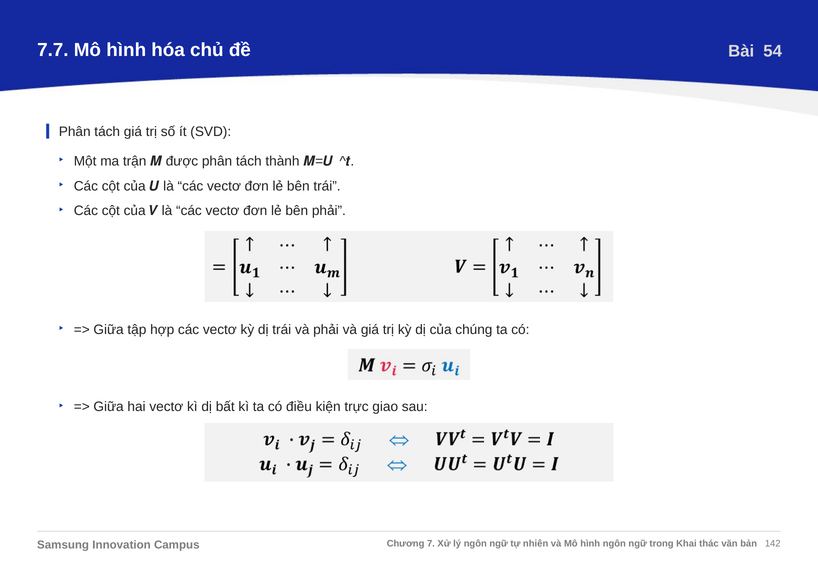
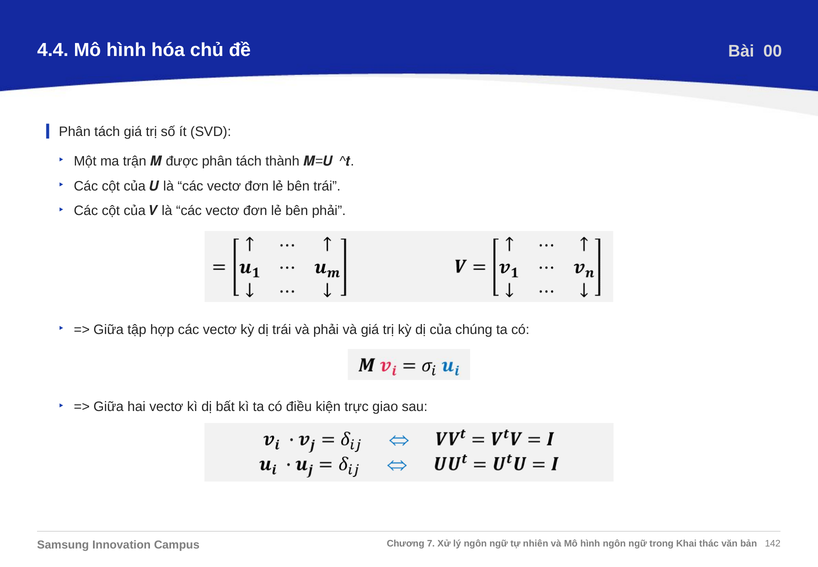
7.7: 7.7 -> 4.4
54: 54 -> 00
